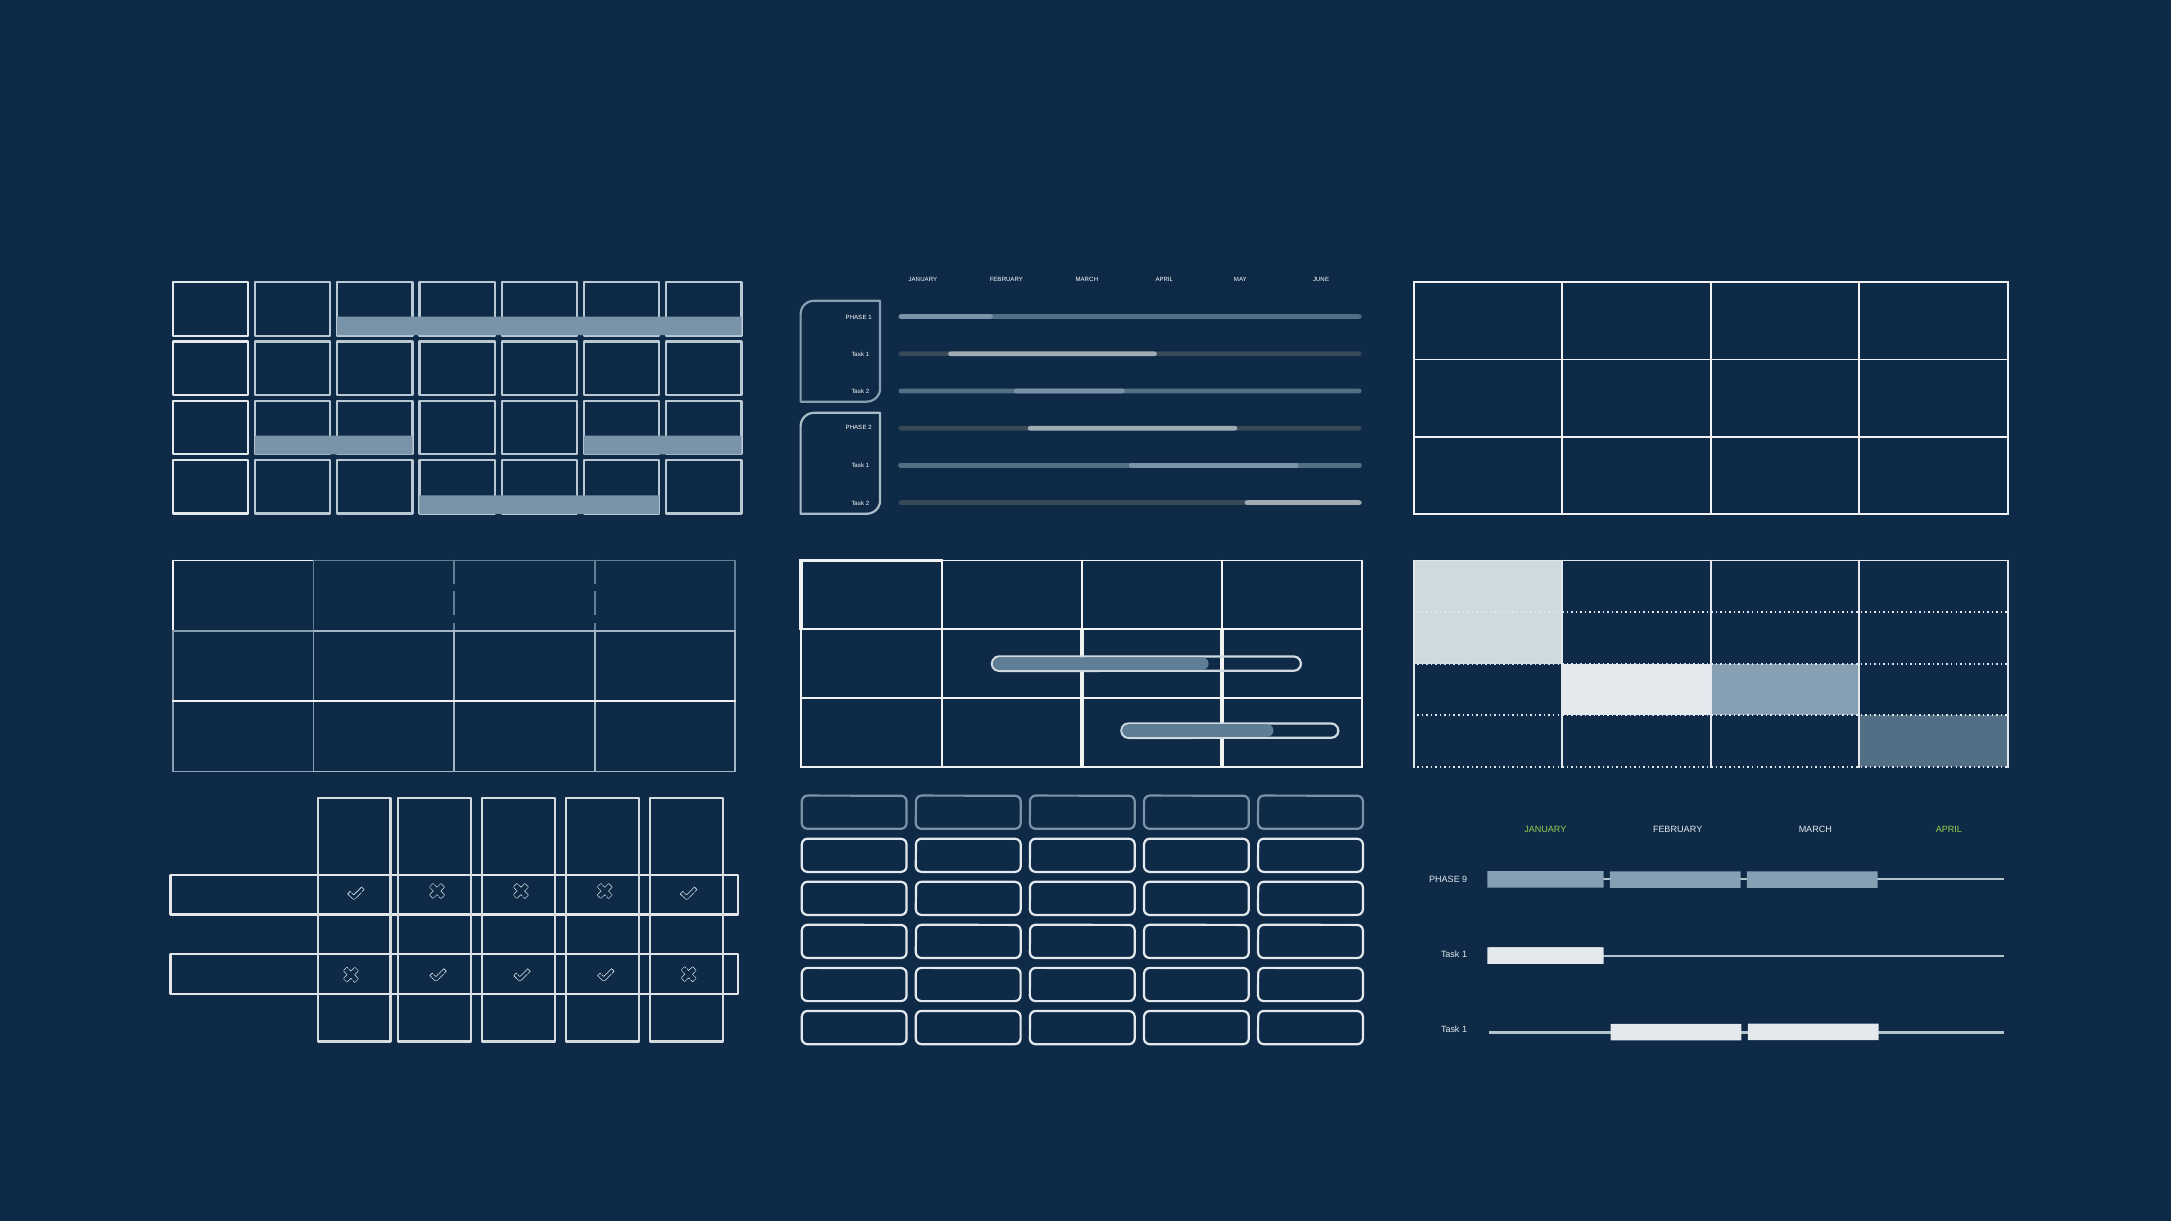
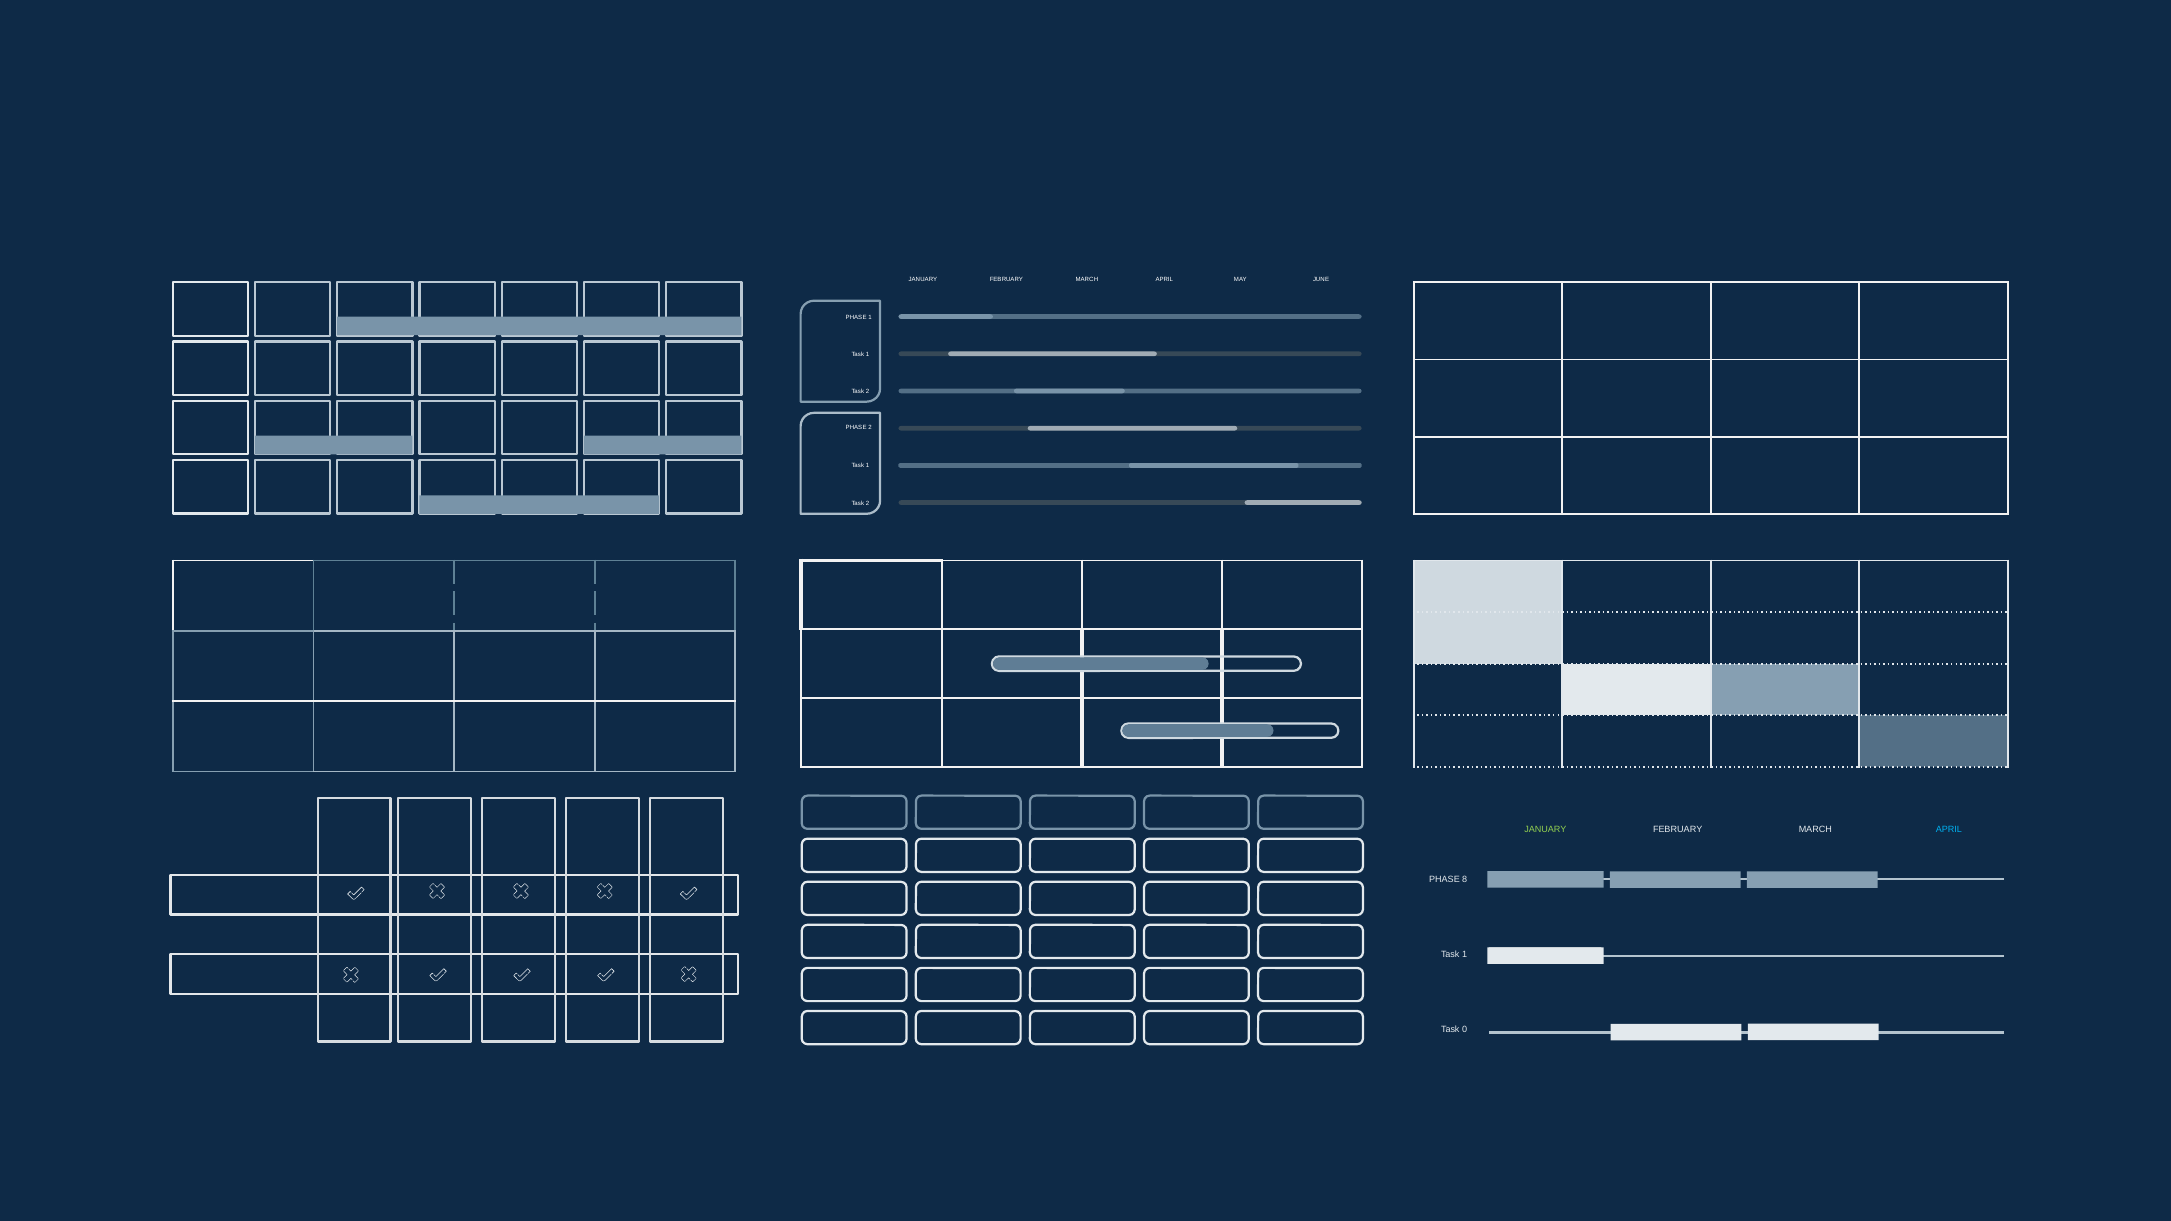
APRIL at (1949, 830) colour: light green -> light blue
9: 9 -> 8
1 at (1465, 1030): 1 -> 0
